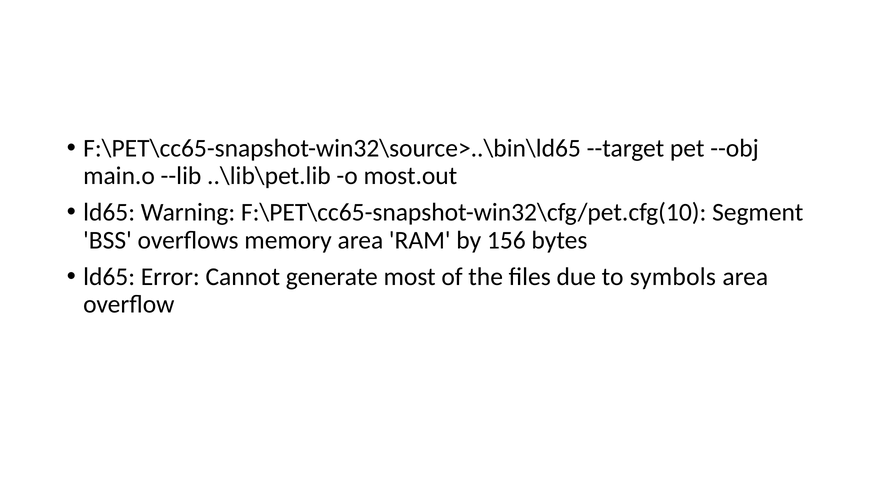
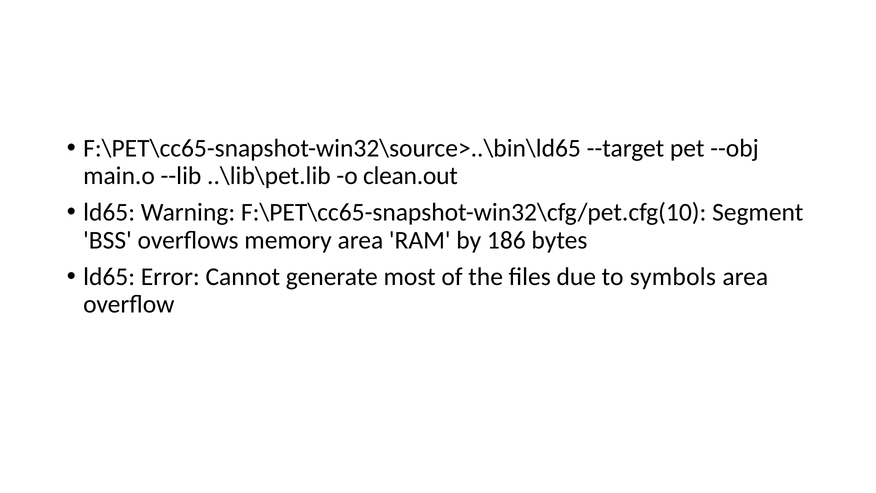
most.out: most.out -> clean.out
156: 156 -> 186
